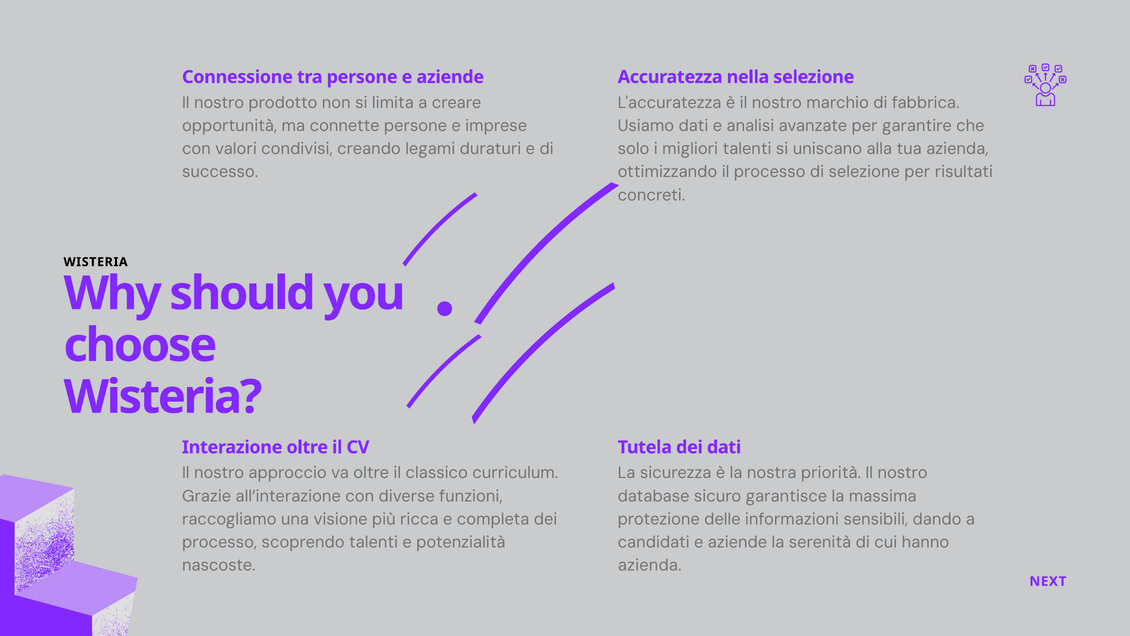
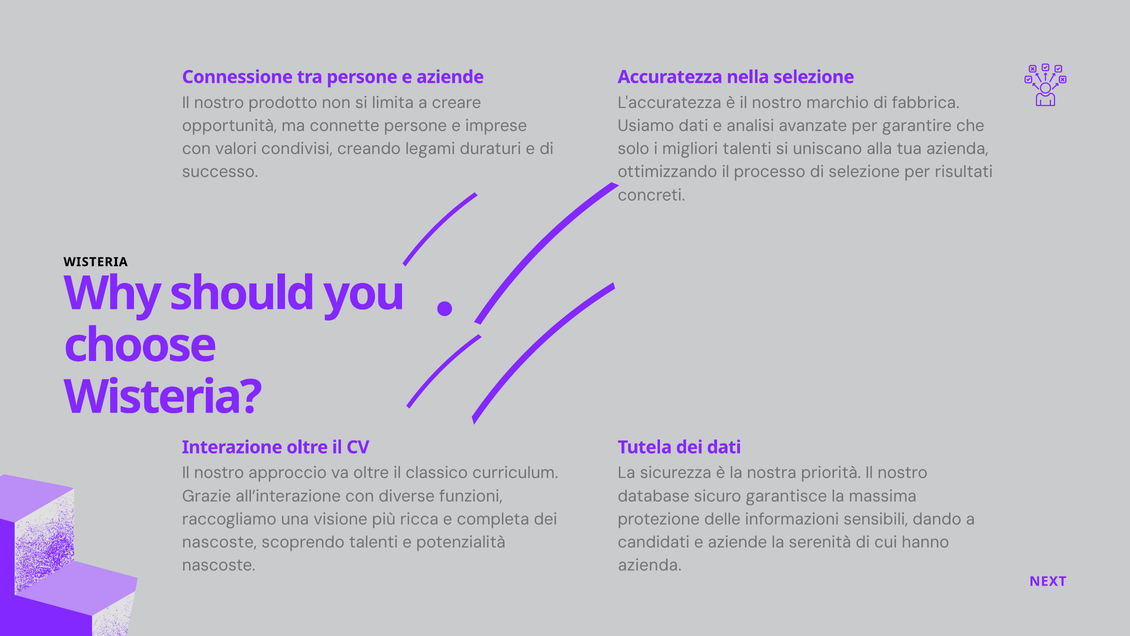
processo at (220, 542): processo -> nascoste
